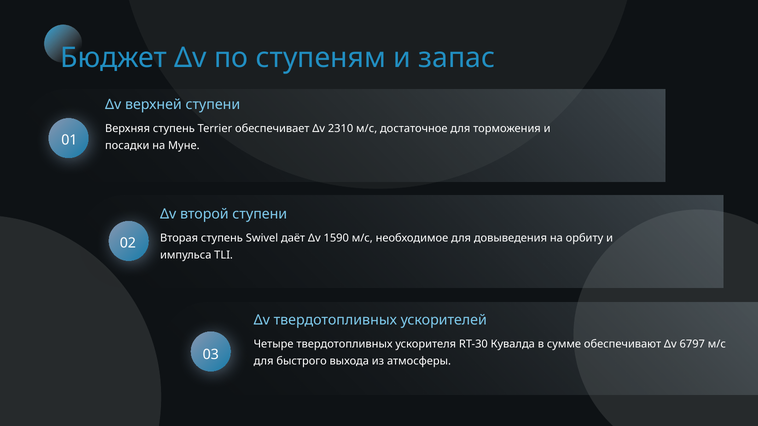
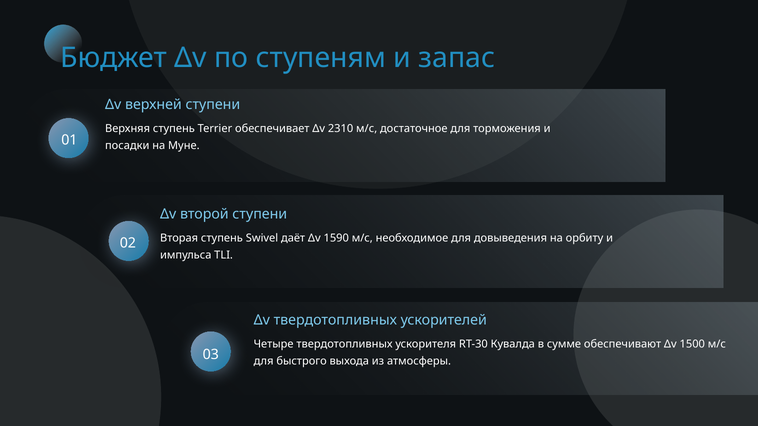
6797: 6797 -> 1500
